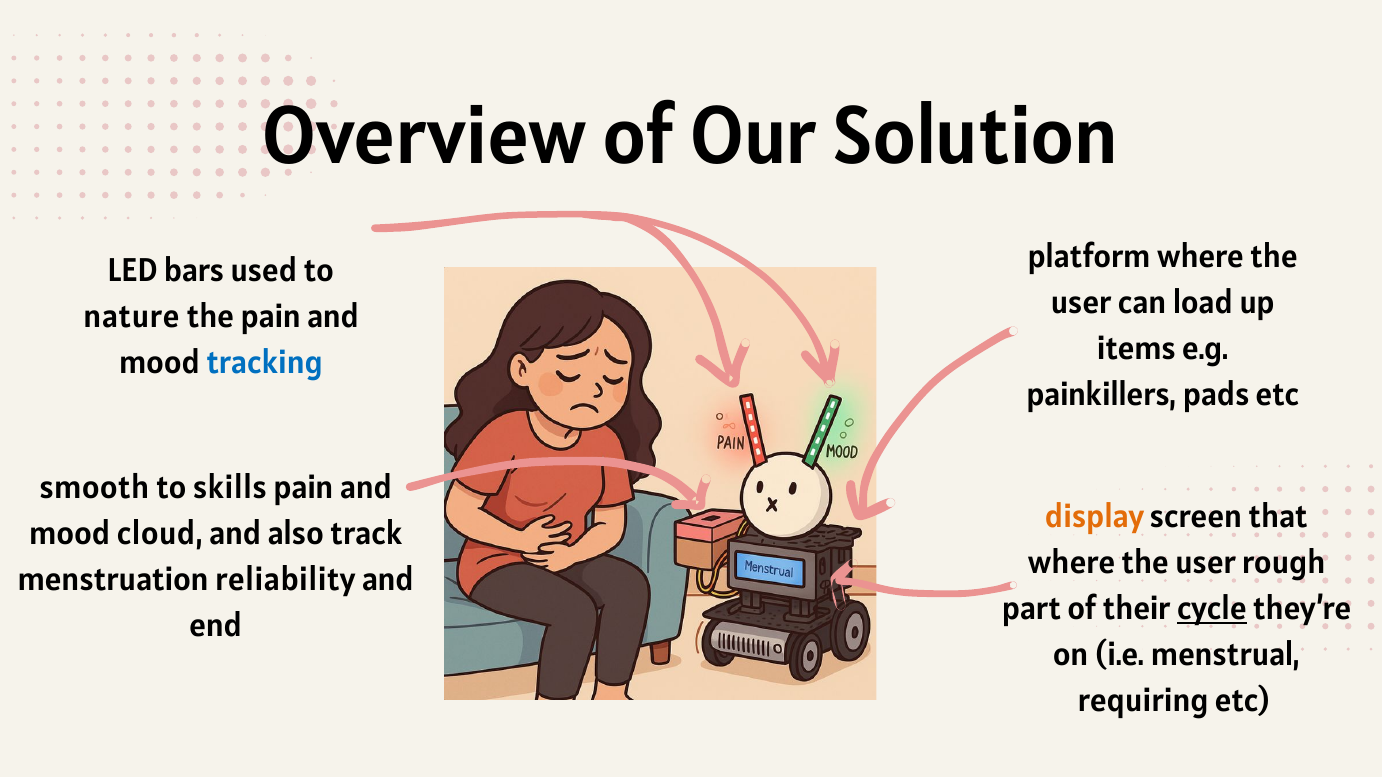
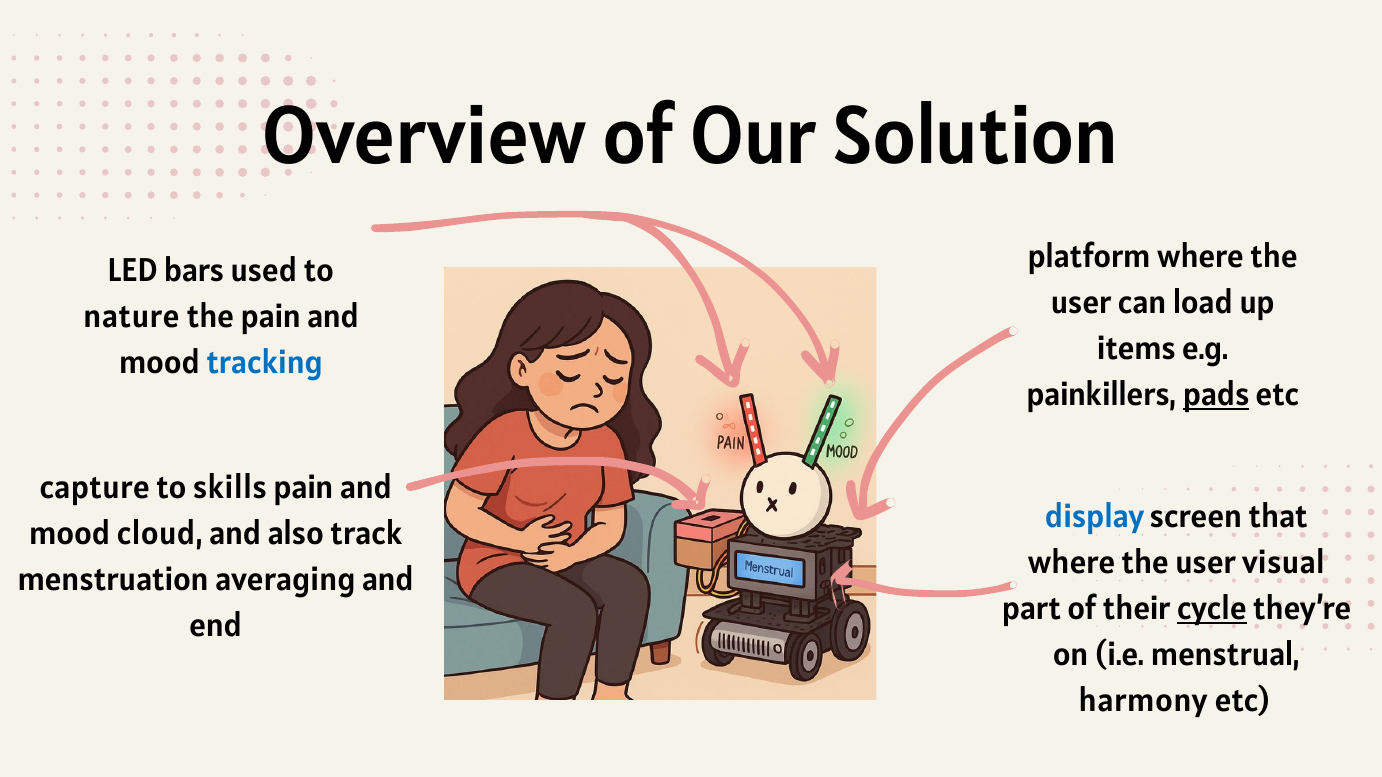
pads underline: none -> present
smooth: smooth -> capture
display colour: orange -> blue
rough: rough -> visual
reliability: reliability -> averaging
requiring: requiring -> harmony
